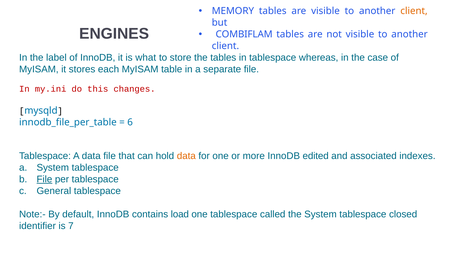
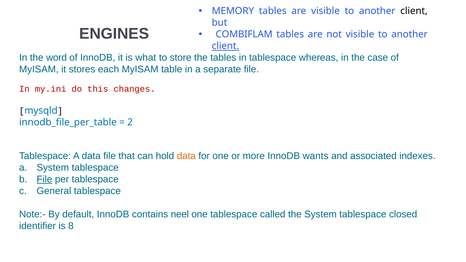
client at (414, 11) colour: orange -> black
client at (225, 46) underline: none -> present
label: label -> word
6: 6 -> 2
edited: edited -> wants
load: load -> neel
7: 7 -> 8
